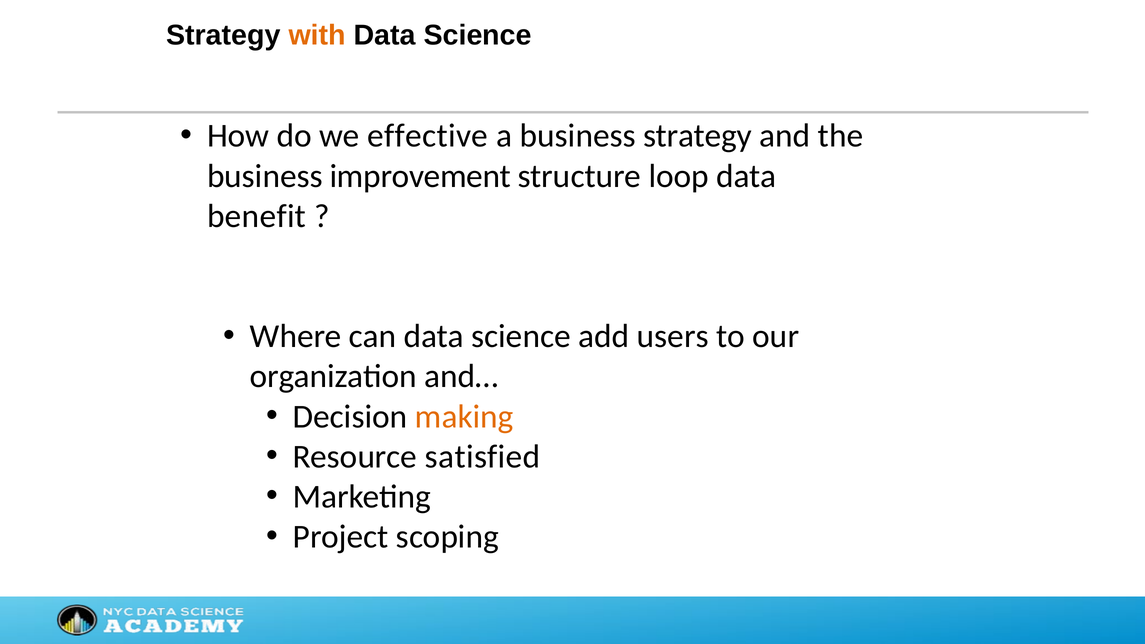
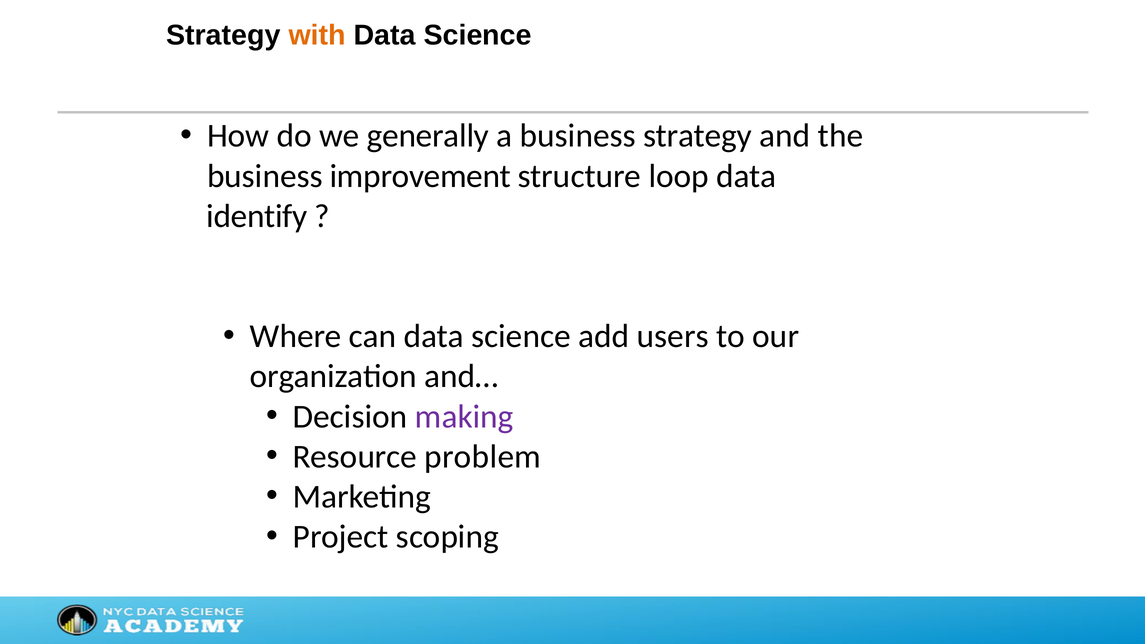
effective: effective -> generally
benefit: benefit -> identify
making colour: orange -> purple
satisfied: satisfied -> problem
